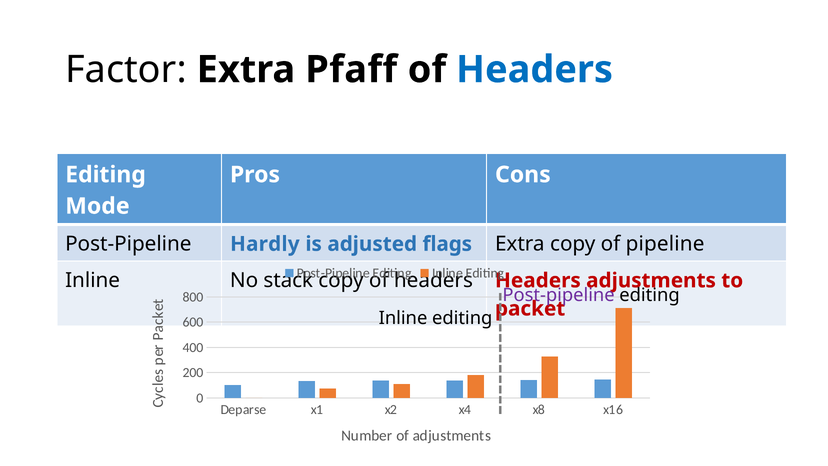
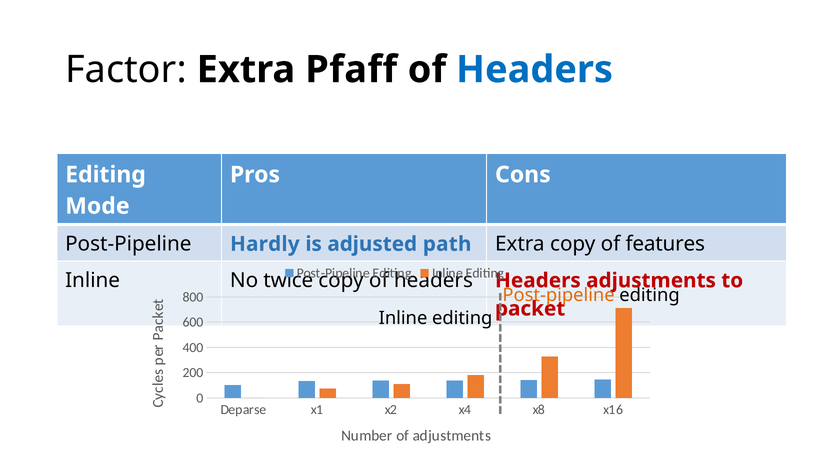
flags: flags -> path
pipeline: pipeline -> features
stack: stack -> twice
Post-pipeline at (559, 295) colour: purple -> orange
